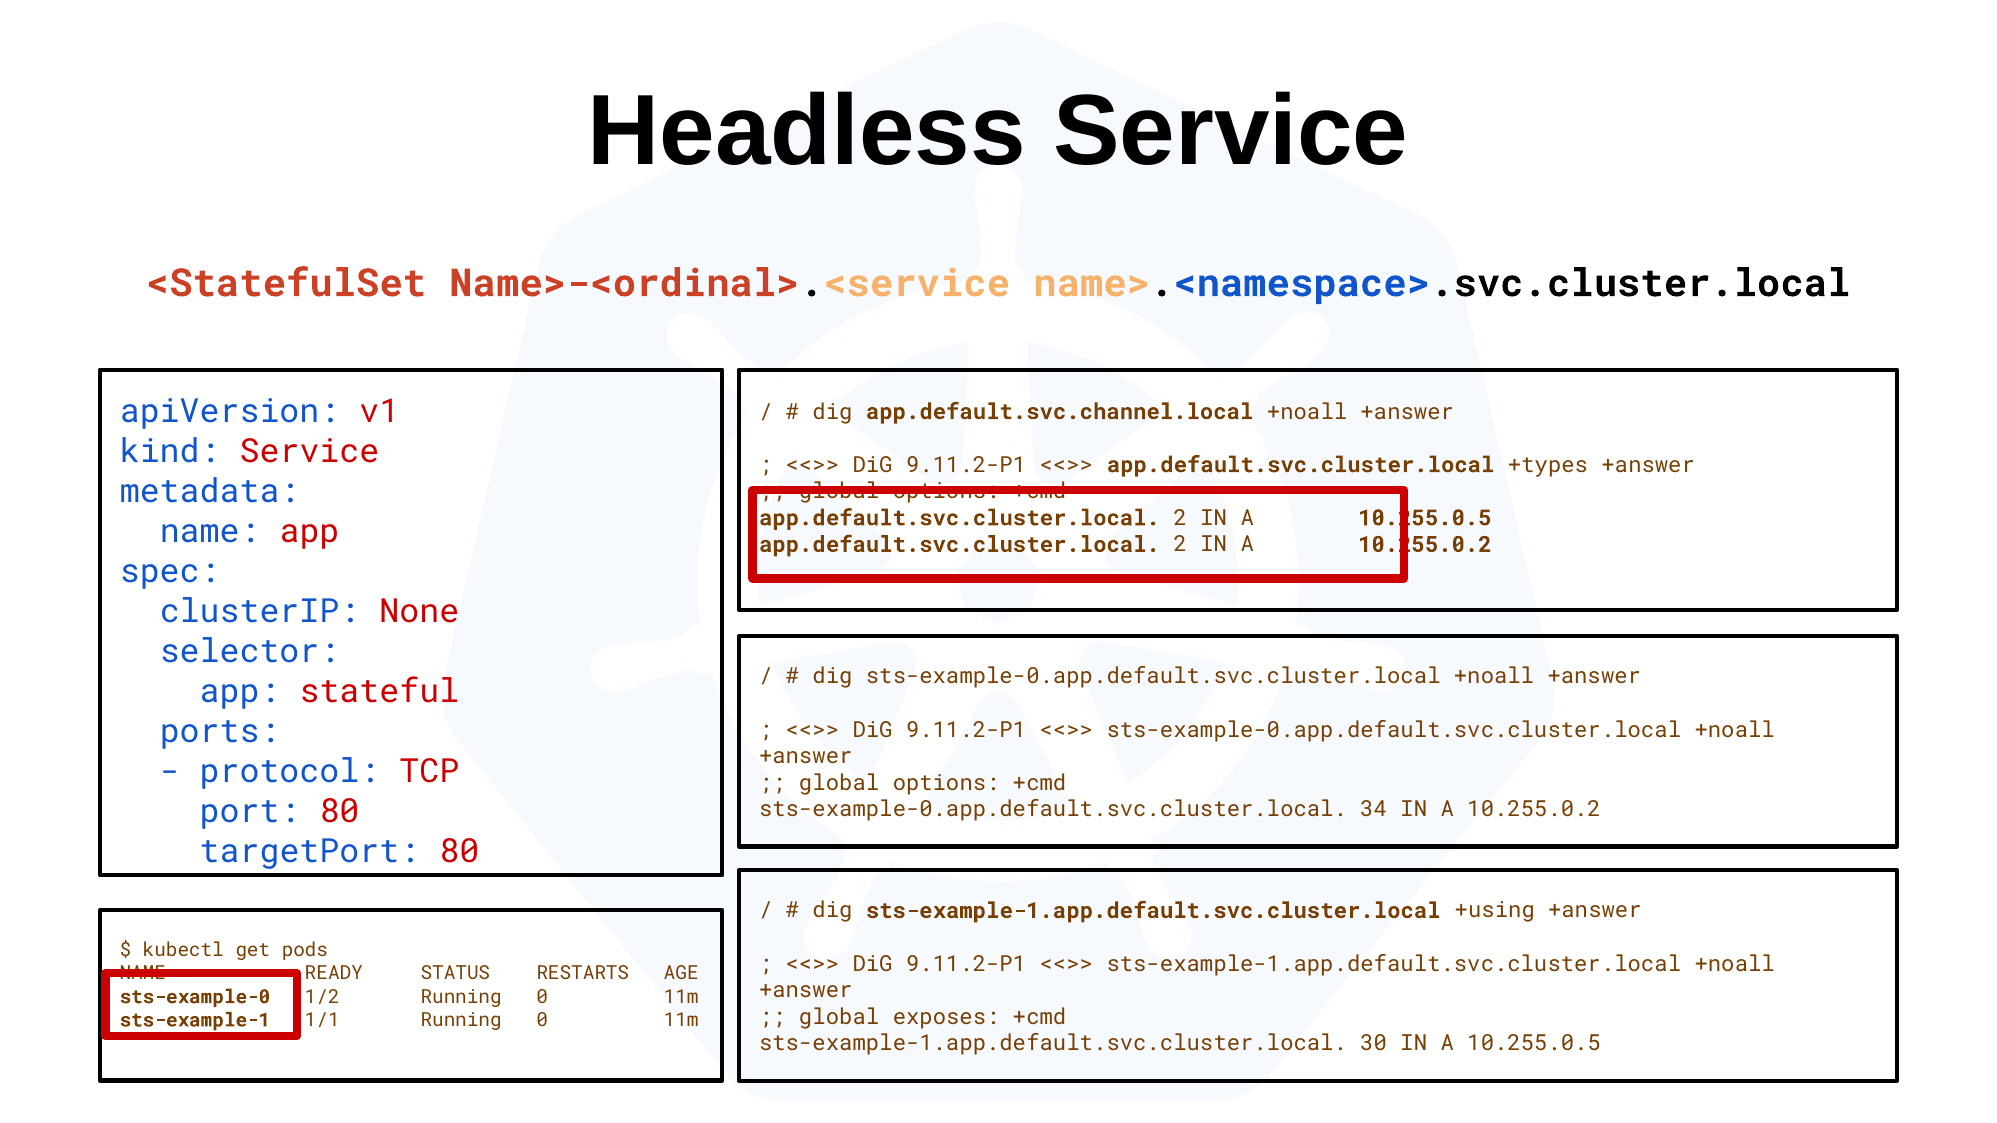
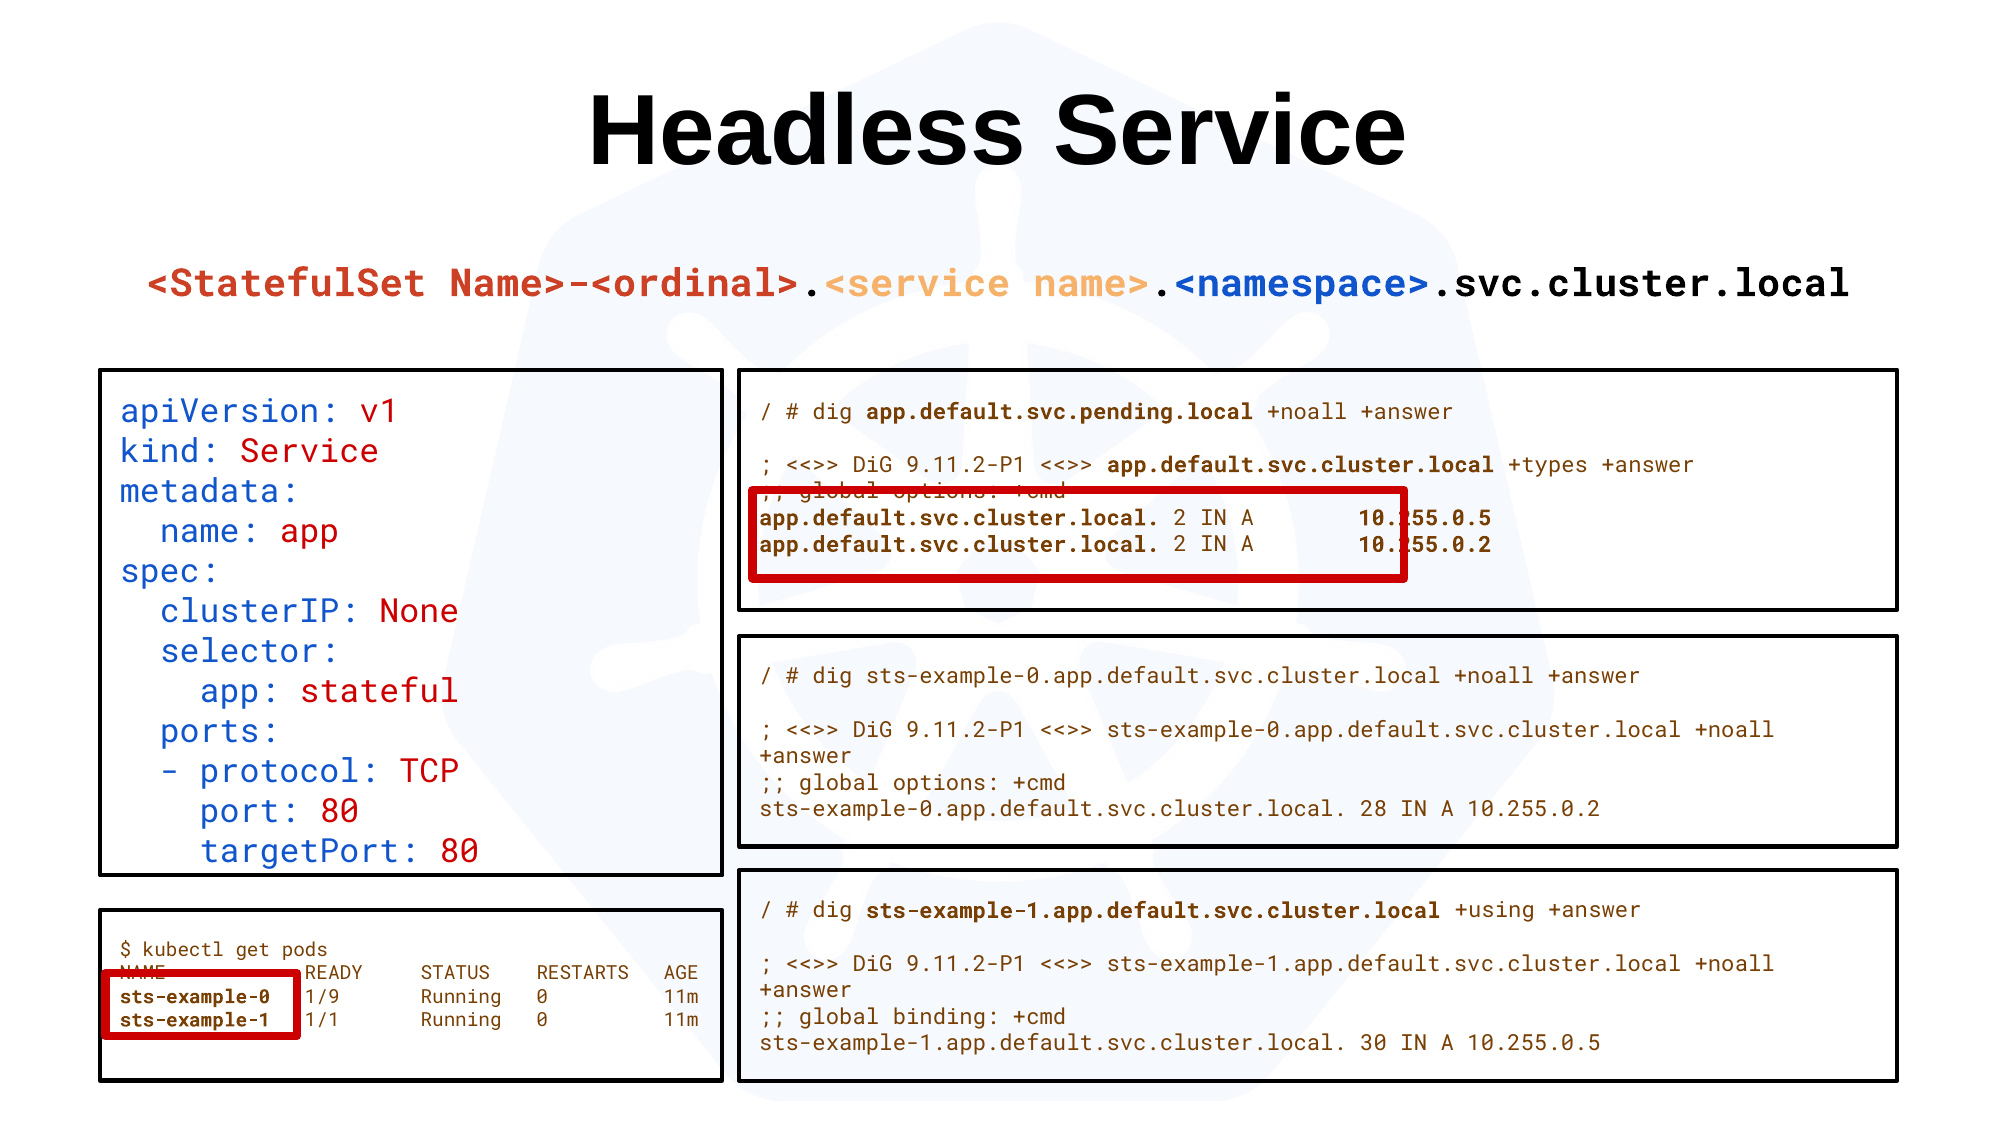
app.default.svc.channel.local: app.default.svc.channel.local -> app.default.svc.pending.local
34: 34 -> 28
1/2: 1/2 -> 1/9
exposes: exposes -> binding
